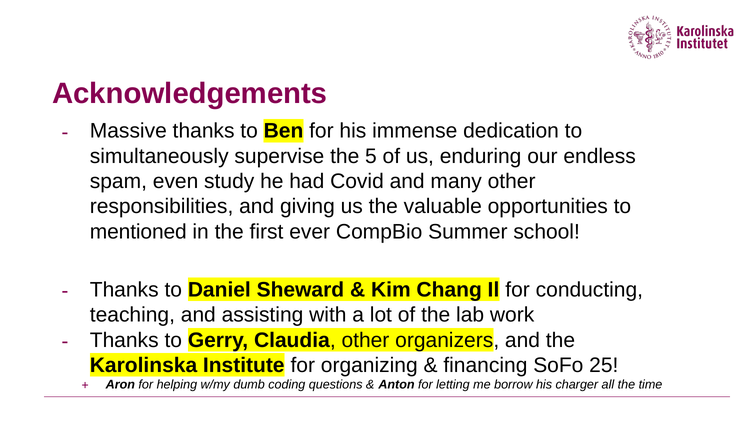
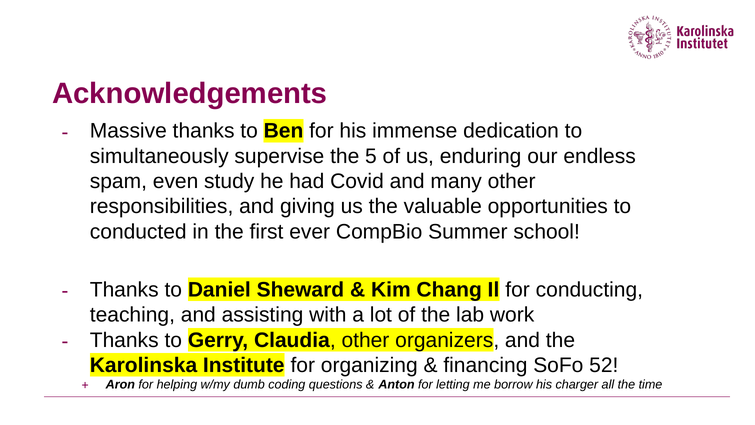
mentioned: mentioned -> conducted
25: 25 -> 52
